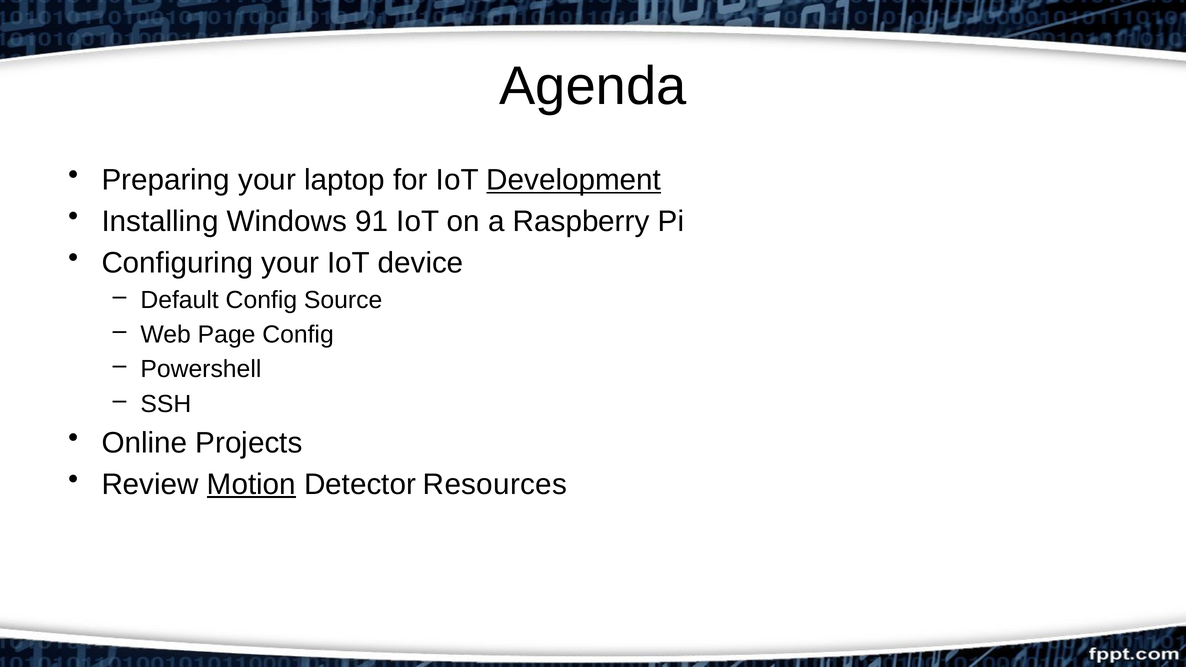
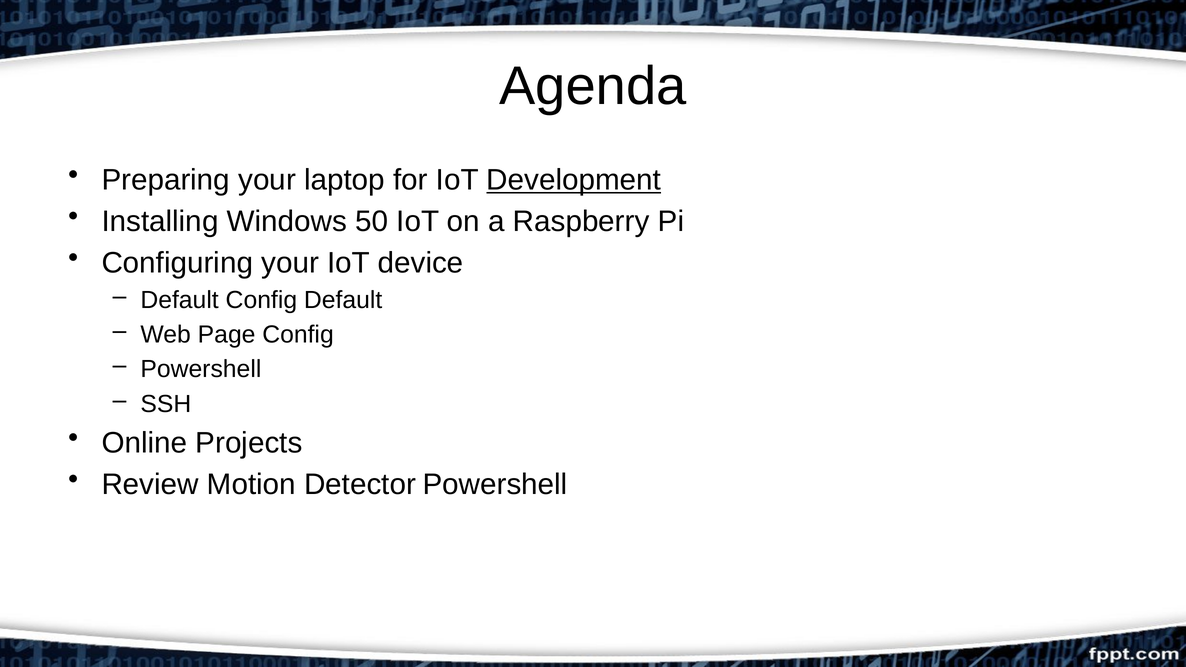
91: 91 -> 50
Config Source: Source -> Default
Motion underline: present -> none
Detector Resources: Resources -> Powershell
